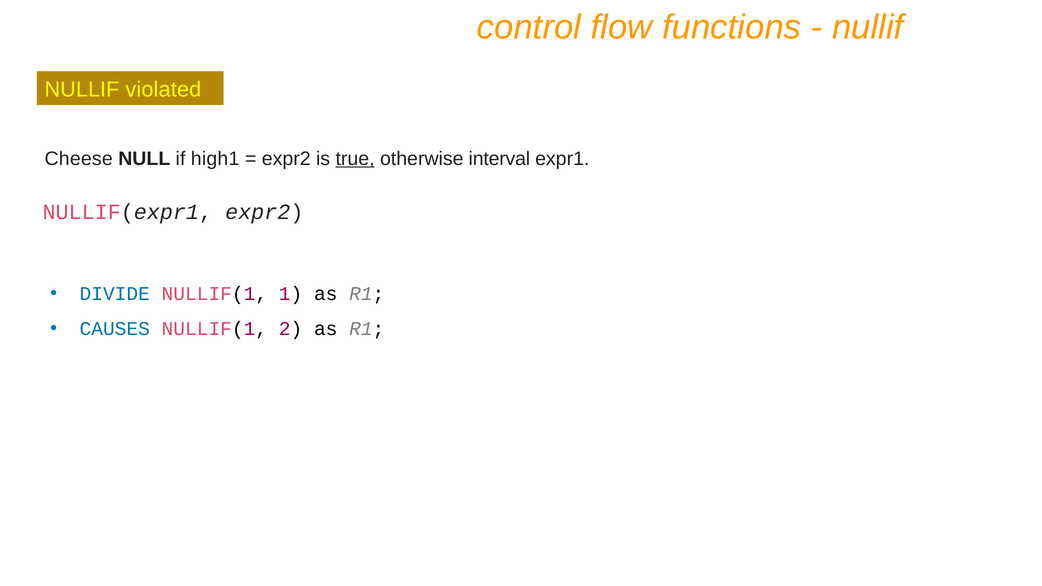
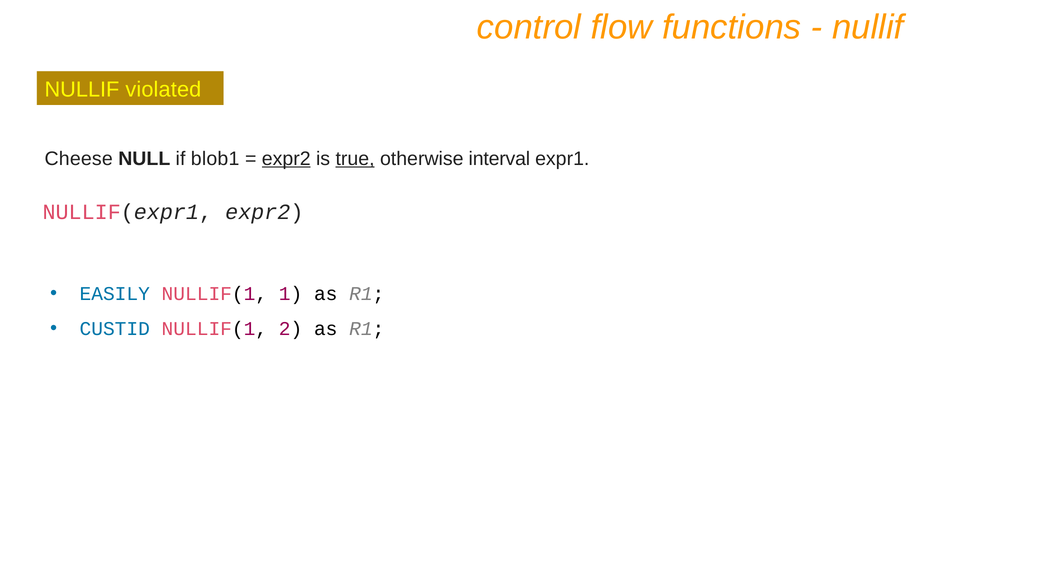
high1: high1 -> blob1
expr2 at (286, 159) underline: none -> present
DIVIDE: DIVIDE -> EASILY
CAUSES: CAUSES -> CUSTID
